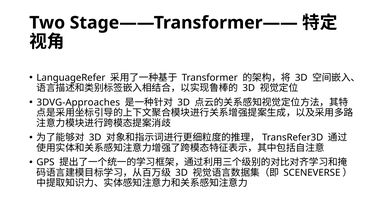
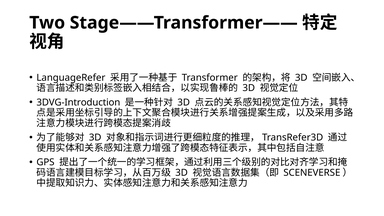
3DVG-Approaches: 3DVG-Approaches -> 3DVG-Introduction
